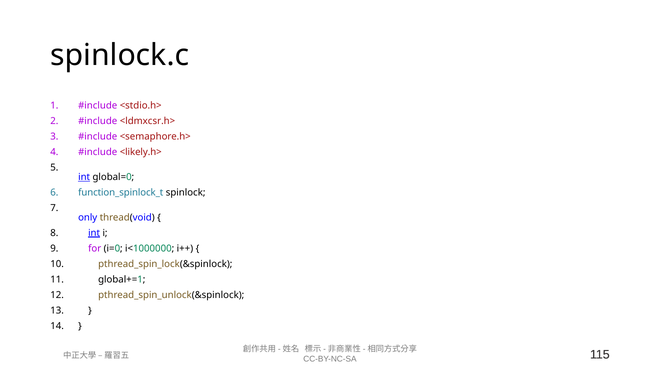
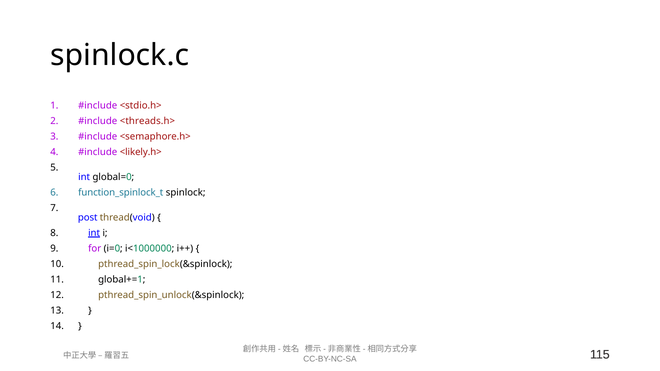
<ldmxcsr.h>: <ldmxcsr.h> -> <threads.h>
int at (84, 177) underline: present -> none
only: only -> post
